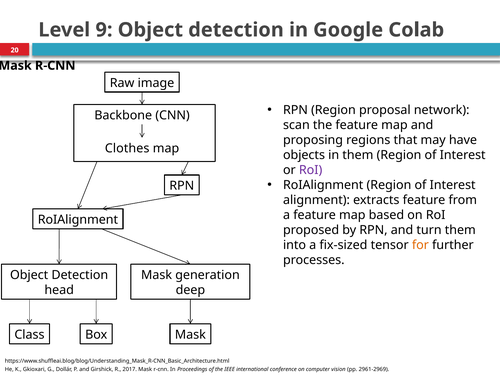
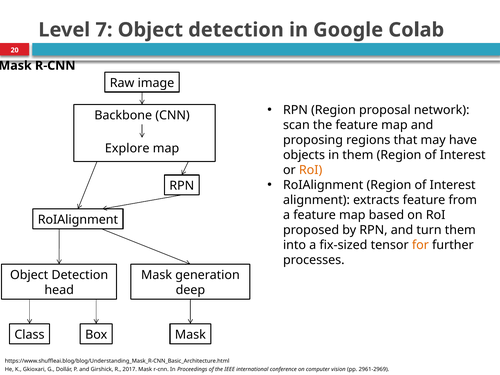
9: 9 -> 7
Clothes: Clothes -> Explore
RoI at (311, 170) colour: purple -> orange
